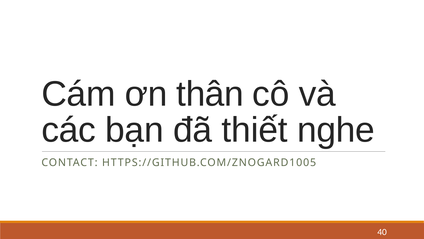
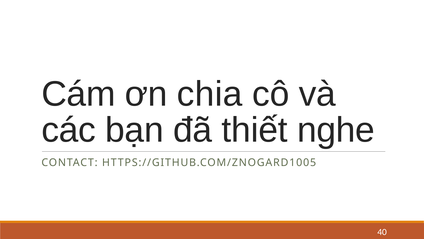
thân: thân -> chia
